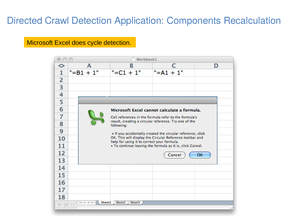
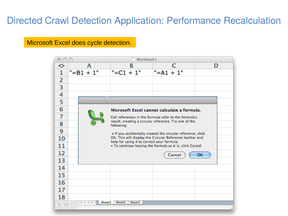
Components: Components -> Performance
